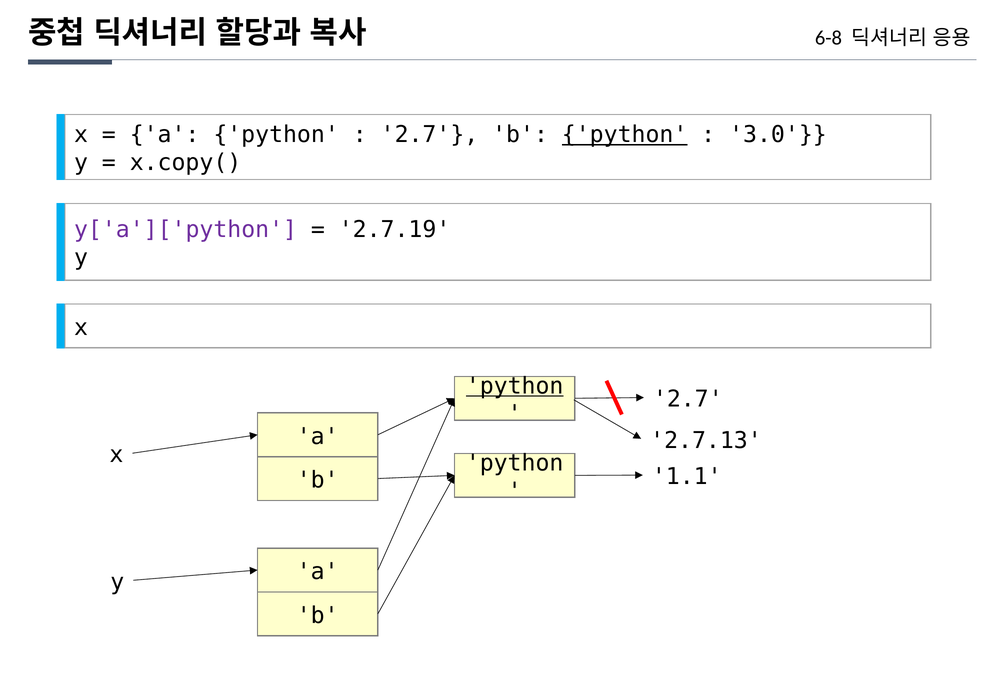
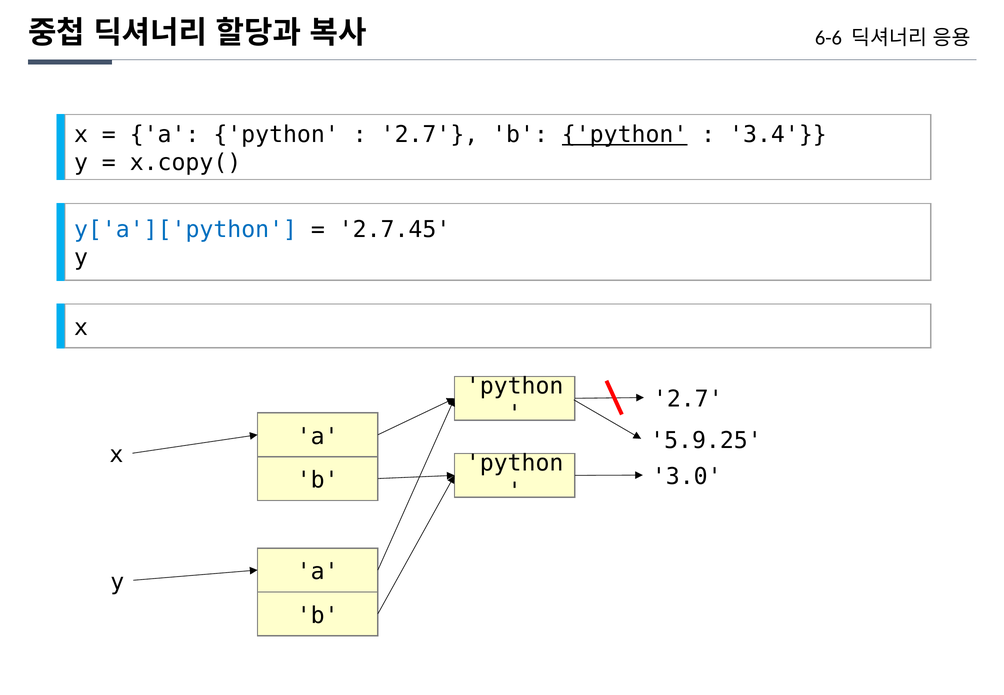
6-8: 6-8 -> 6-6
3.0: 3.0 -> 3.4
y['a']['python colour: purple -> blue
2.7.19: 2.7.19 -> 2.7.45
python at (515, 386) underline: present -> none
2.7.13: 2.7.13 -> 5.9.25
1.1: 1.1 -> 3.0
